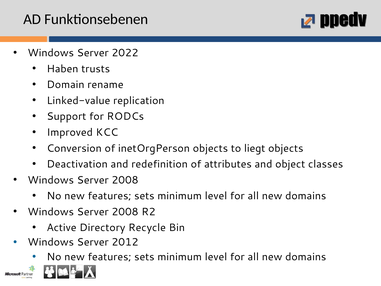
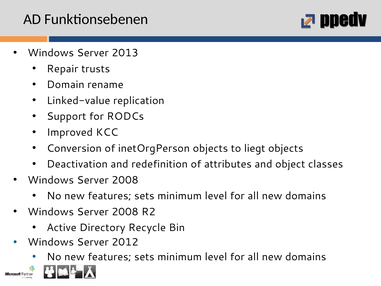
2022: 2022 -> 2013
Haben: Haben -> Repair
